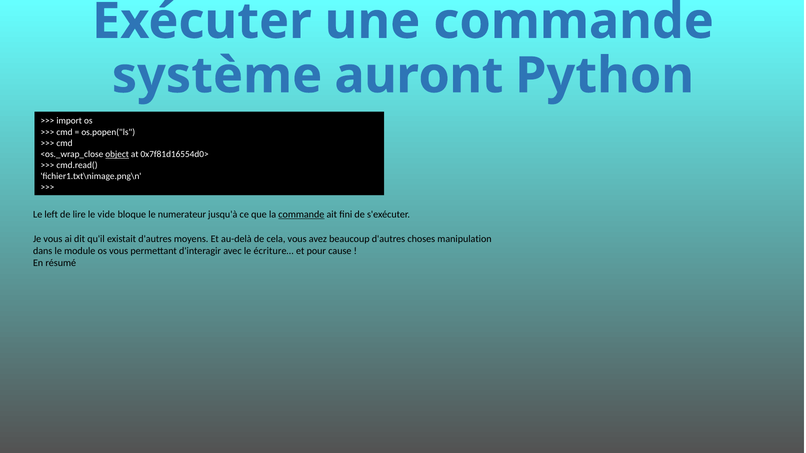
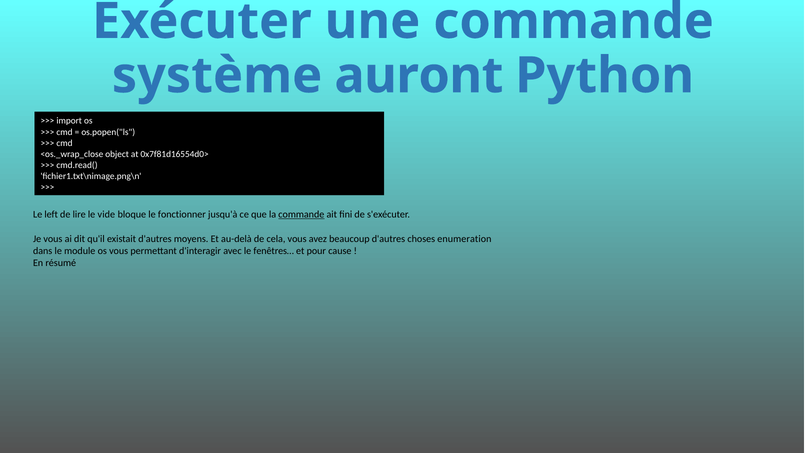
object underline: present -> none
numerateur: numerateur -> fonctionner
manipulation: manipulation -> enumeration
écriture…: écriture… -> fenêtres…
